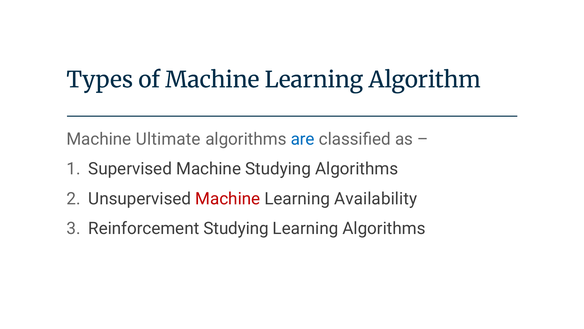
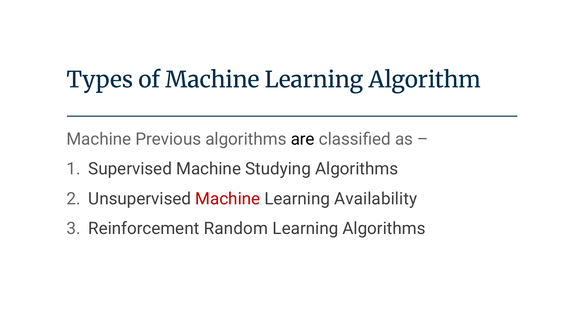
Ultimate: Ultimate -> Previous
are colour: blue -> black
Reinforcement Studying: Studying -> Random
